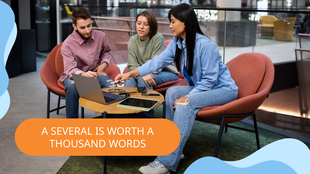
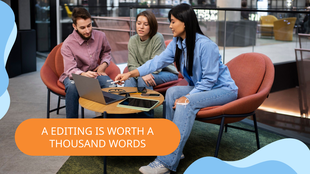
SEVERAL: SEVERAL -> EDITING
